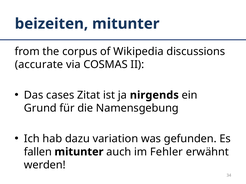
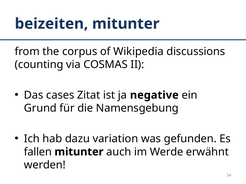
accurate: accurate -> counting
nirgends: nirgends -> negative
Fehler: Fehler -> Werde
